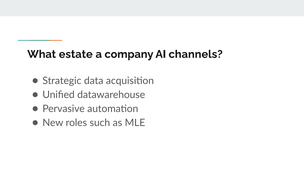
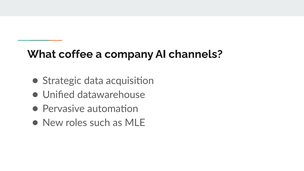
estate: estate -> coffee
